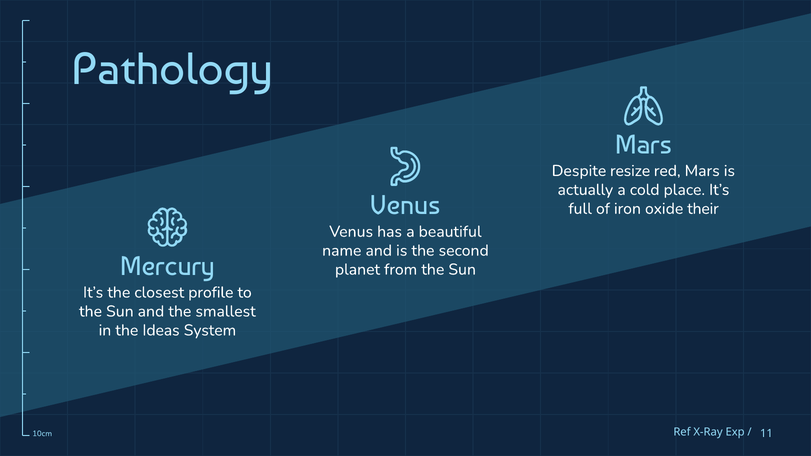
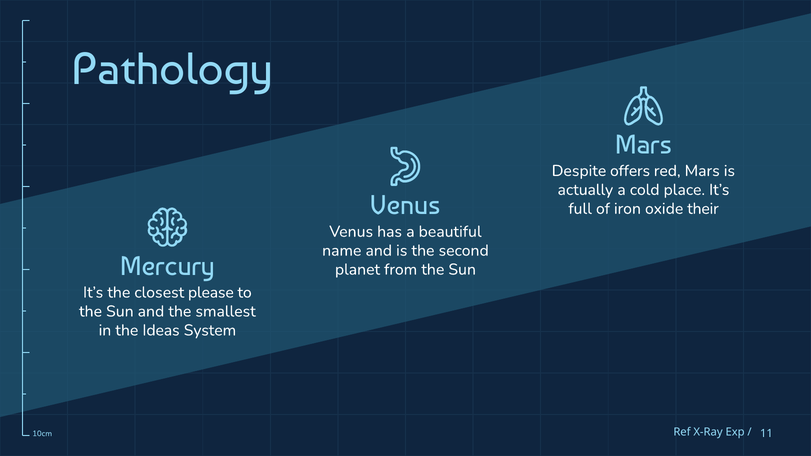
resize: resize -> offers
profile: profile -> please
